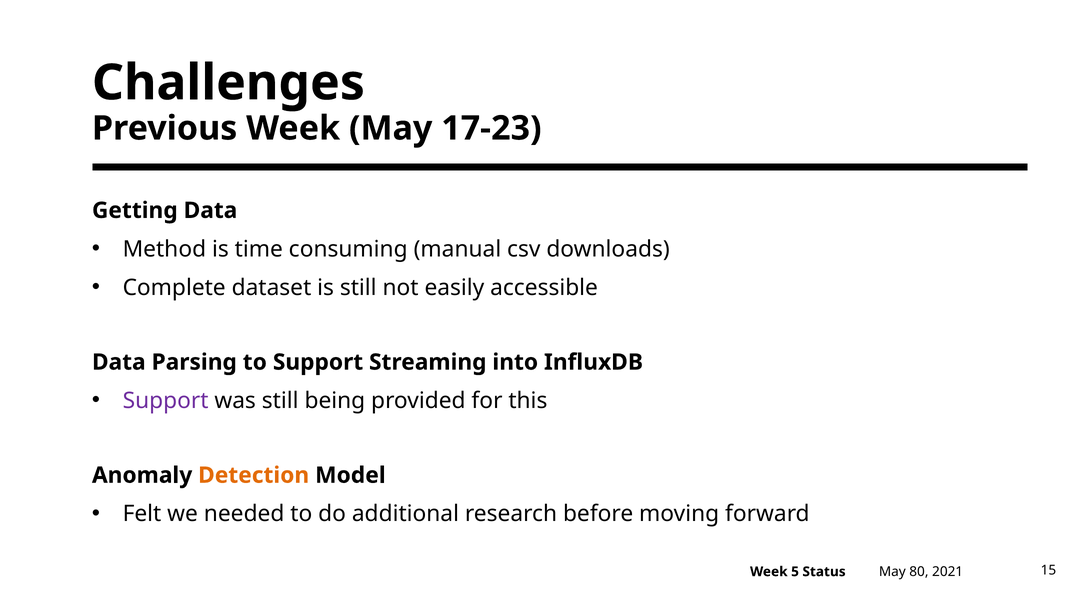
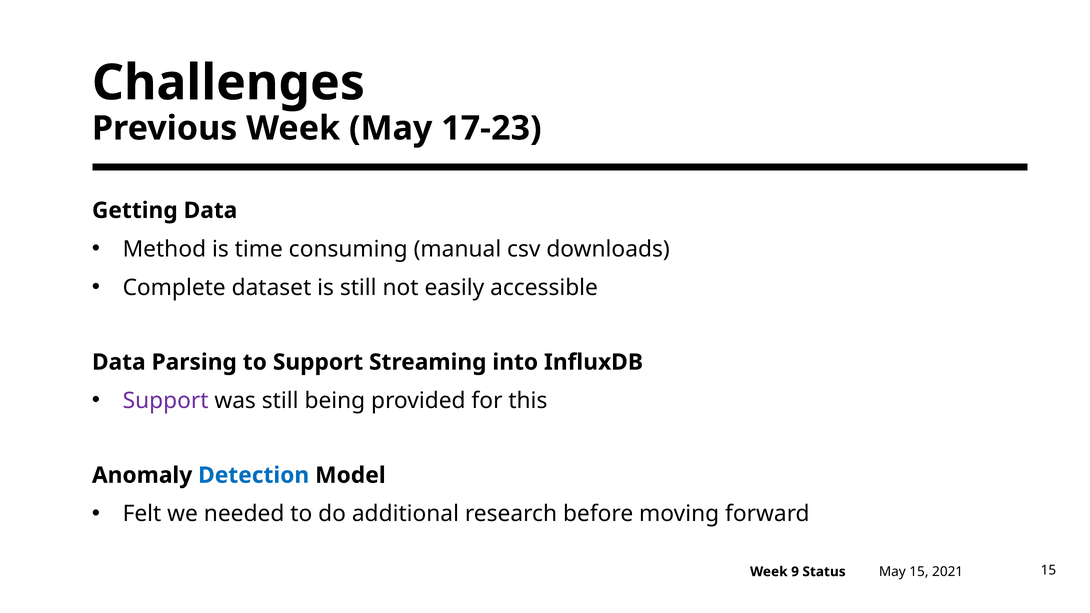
Detection colour: orange -> blue
May 80: 80 -> 15
5: 5 -> 9
